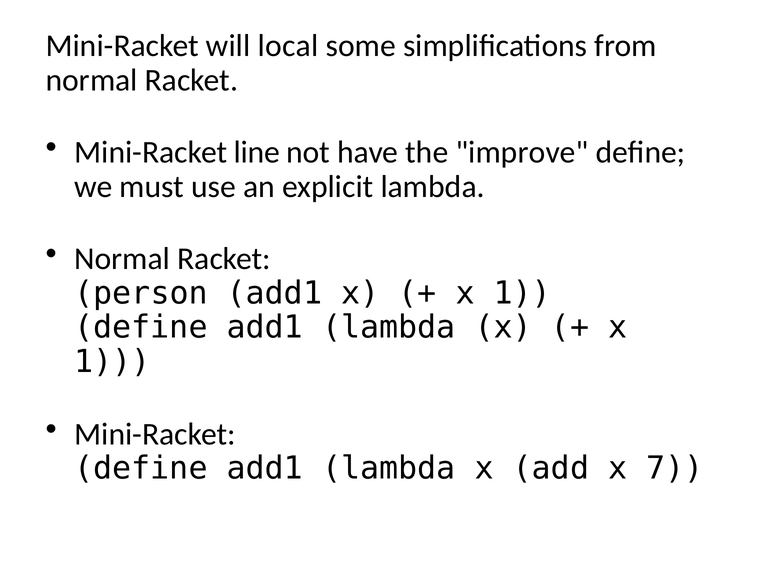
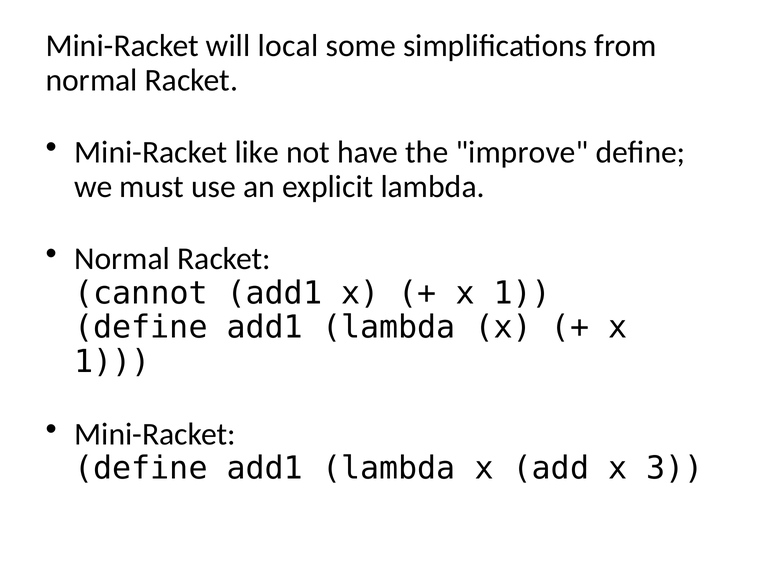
line: line -> like
person: person -> cannot
7: 7 -> 3
